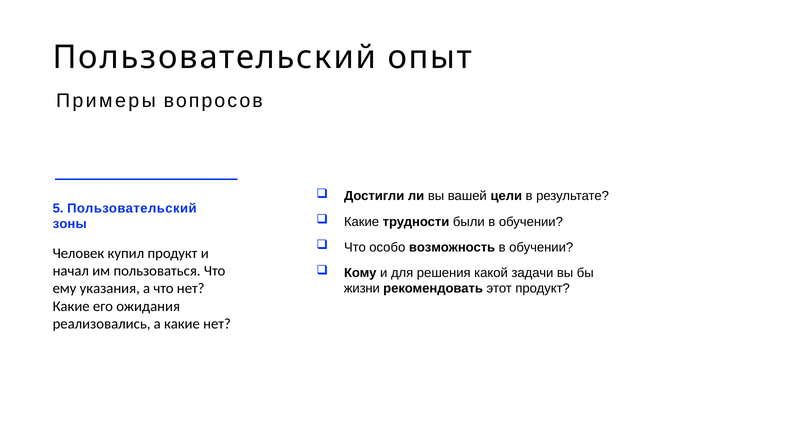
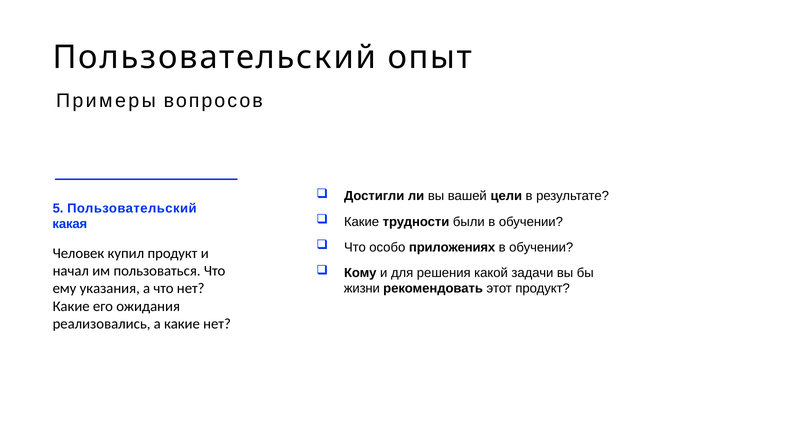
зоны: зоны -> какая
возможность: возможность -> приложениях
